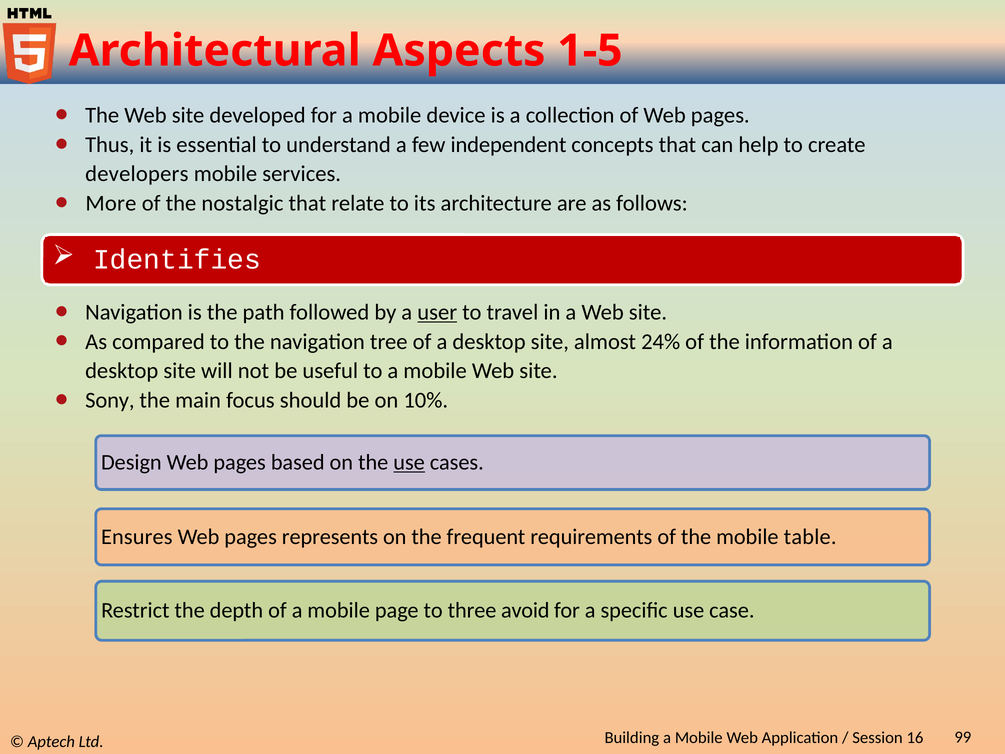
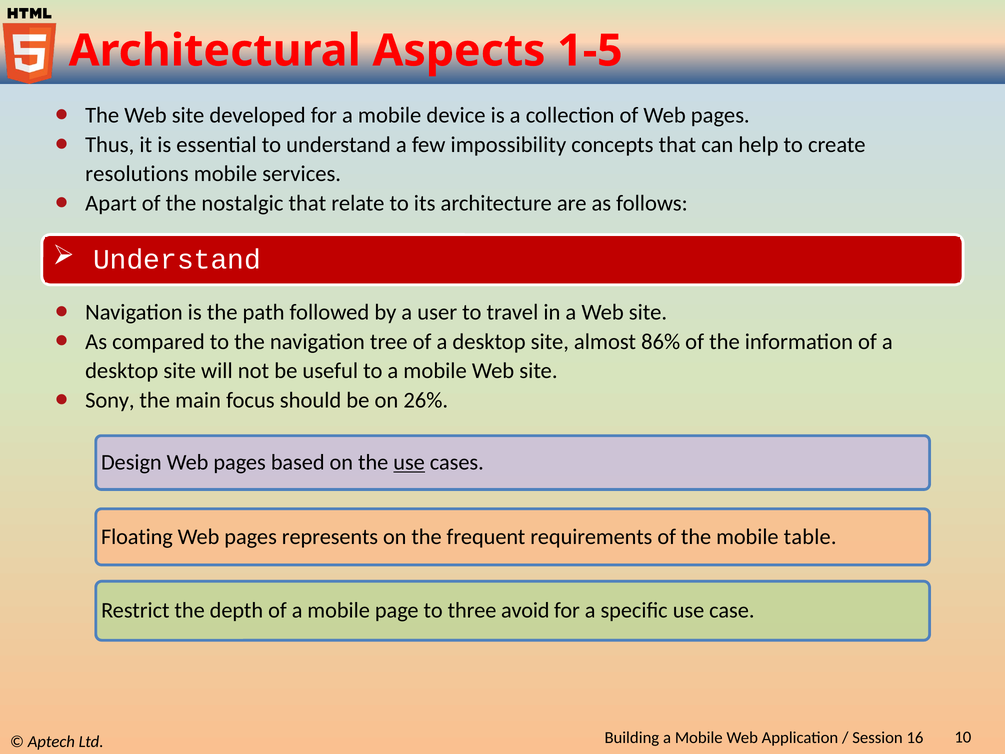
independent: independent -> impossibility
developers: developers -> resolutions
More: More -> Apart
Identifies at (177, 259): Identifies -> Understand
user underline: present -> none
24%: 24% -> 86%
10%: 10% -> 26%
Ensures: Ensures -> Floating
99: 99 -> 10
